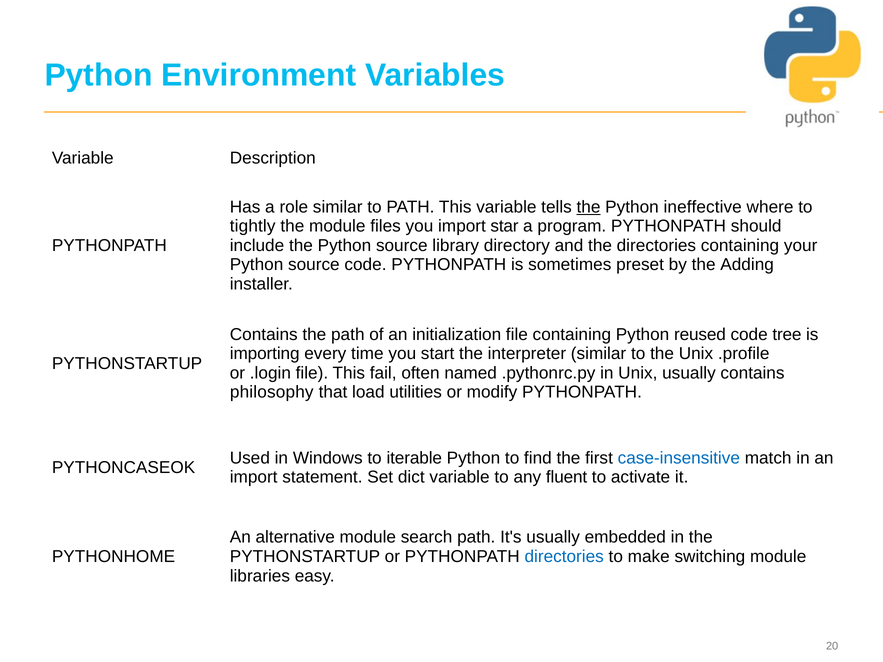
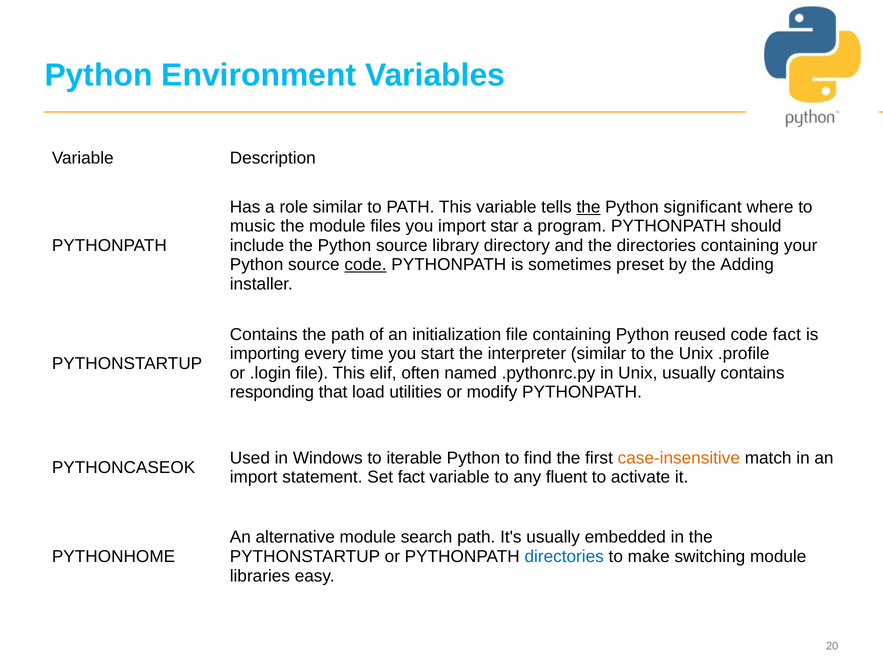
ineffective: ineffective -> significant
tightly: tightly -> music
code at (365, 265) underline: none -> present
code tree: tree -> fact
fail: fail -> elif
philosophy: philosophy -> responding
case-insensitive colour: blue -> orange
Set dict: dict -> fact
